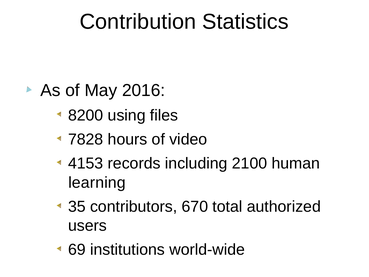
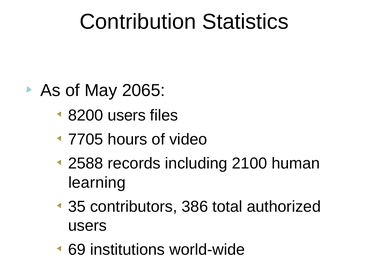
2016: 2016 -> 2065
8200 using: using -> users
7828: 7828 -> 7705
4153: 4153 -> 2588
670: 670 -> 386
